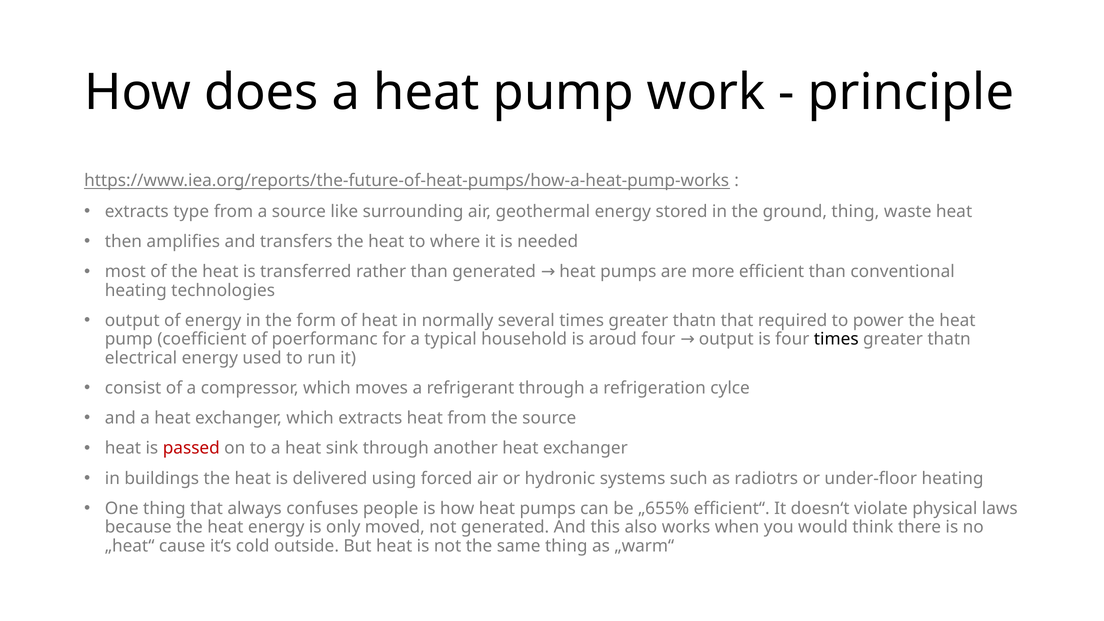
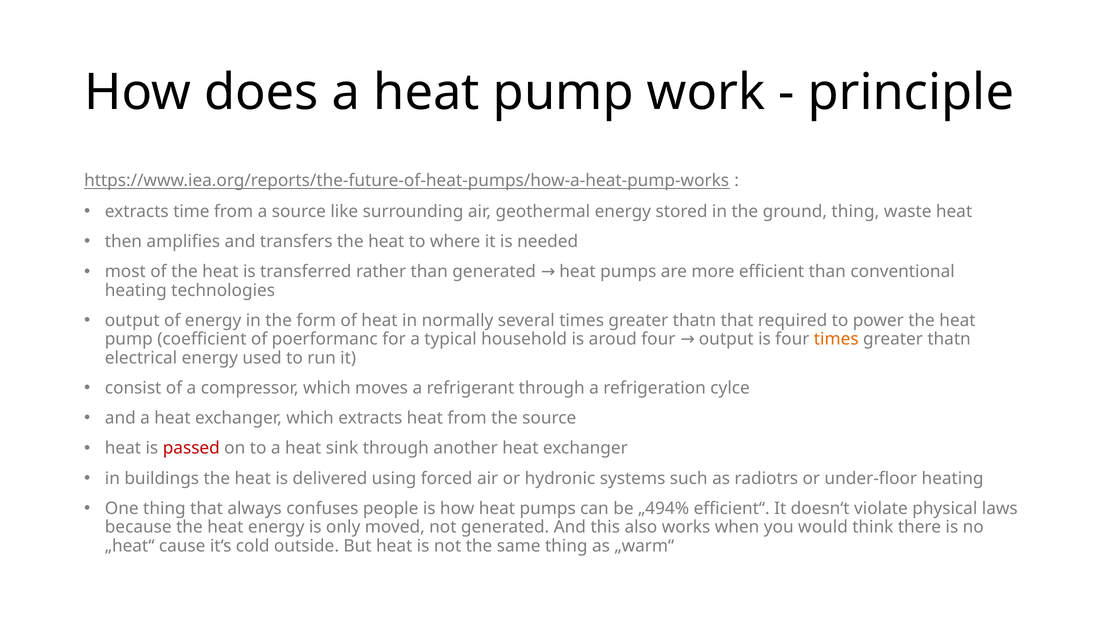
type: type -> time
times at (836, 339) colour: black -> orange
„655%: „655% -> „494%
